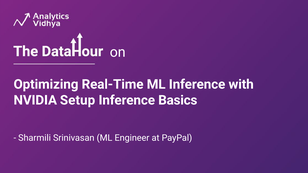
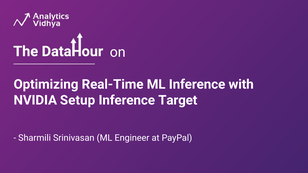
Basics: Basics -> Target
